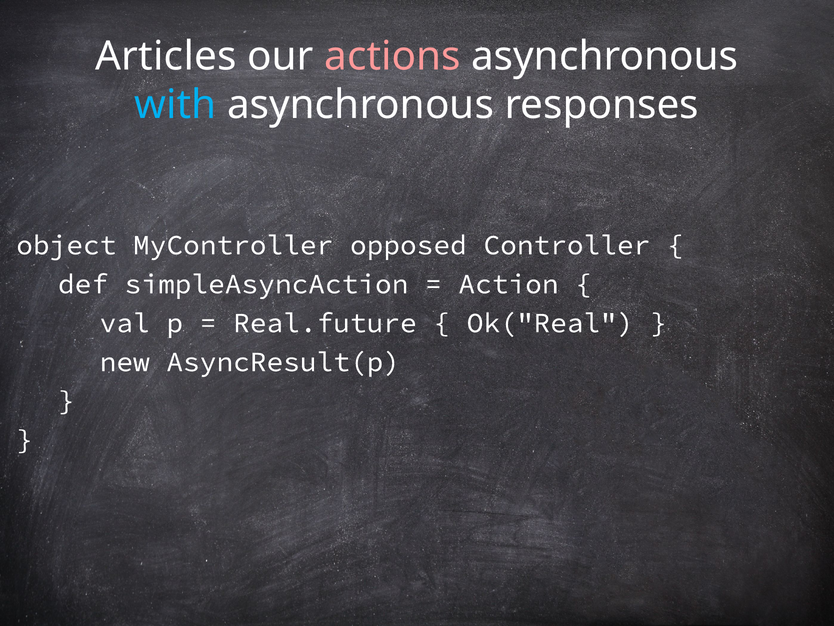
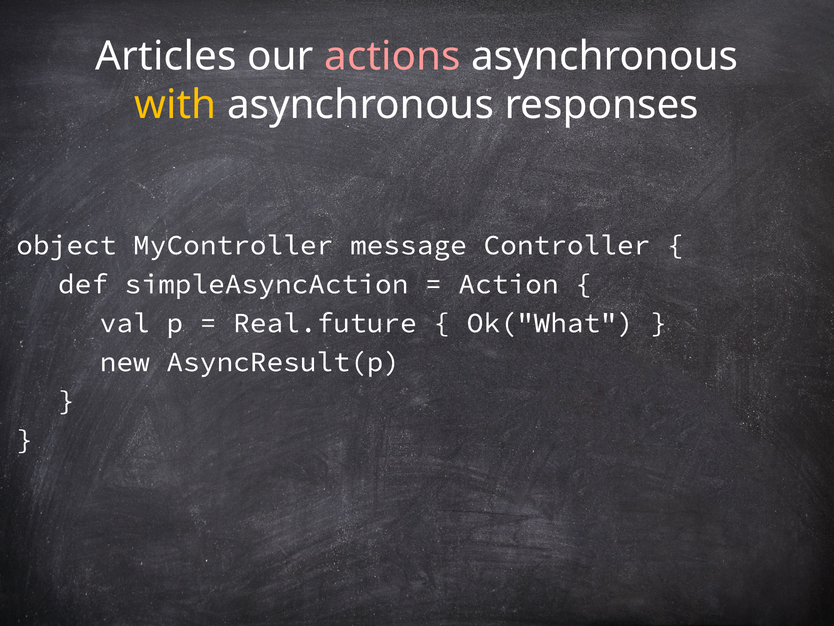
with colour: light blue -> yellow
opposed: opposed -> message
Ok("Real: Ok("Real -> Ok("What
